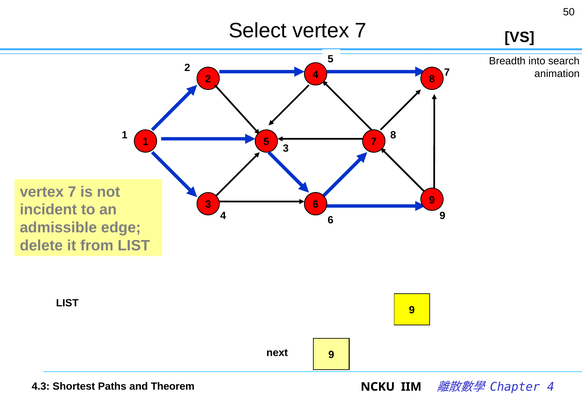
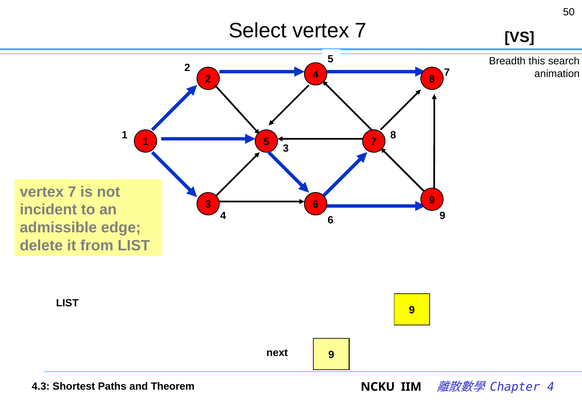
into: into -> this
